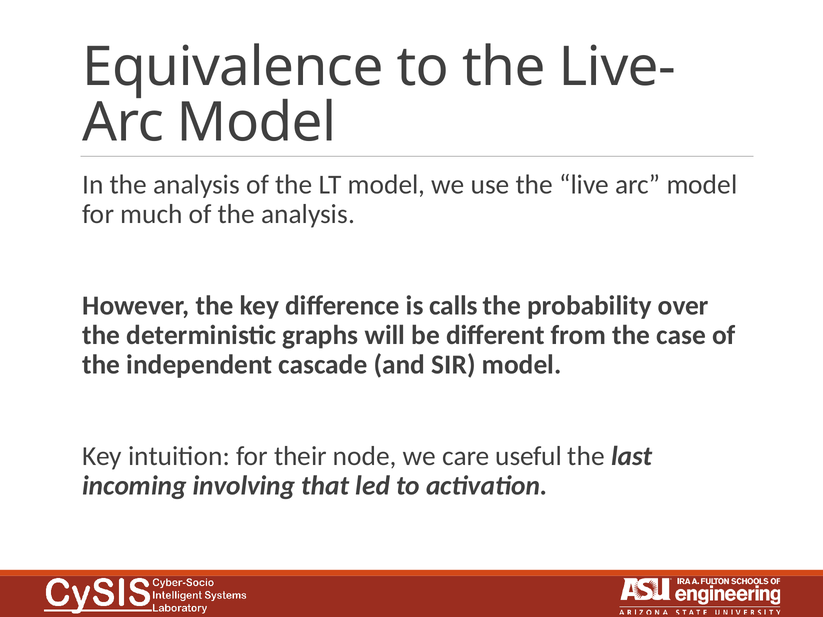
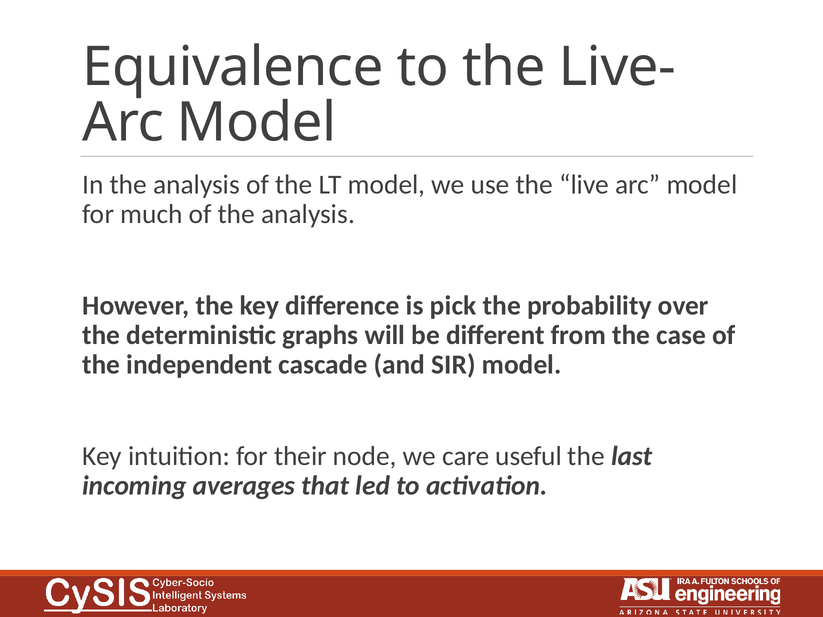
calls: calls -> pick
involving: involving -> averages
